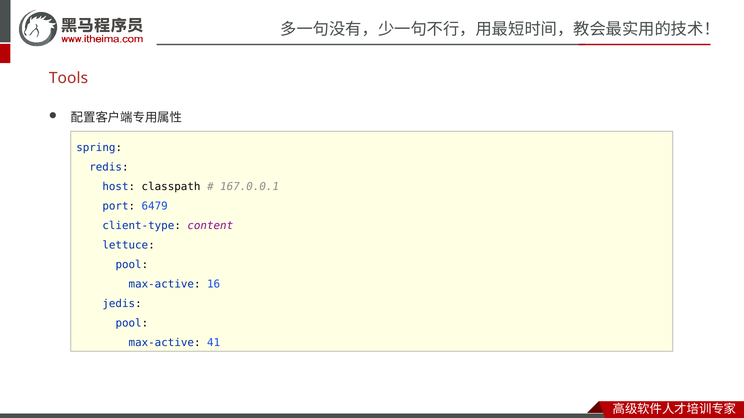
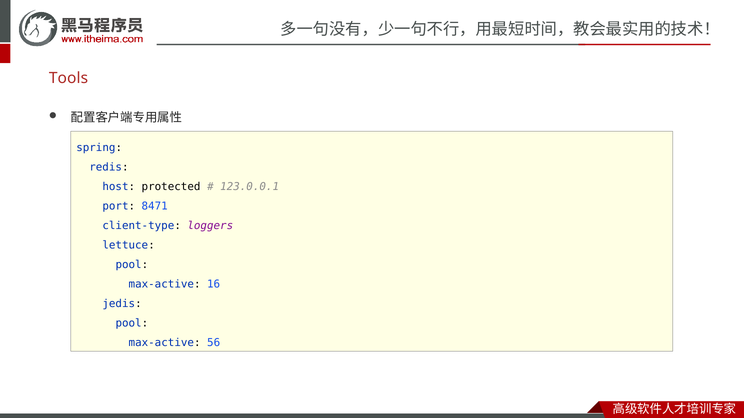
classpath: classpath -> protected
167.0.0.1: 167.0.0.1 -> 123.0.0.1
6479: 6479 -> 8471
content: content -> loggers
41: 41 -> 56
